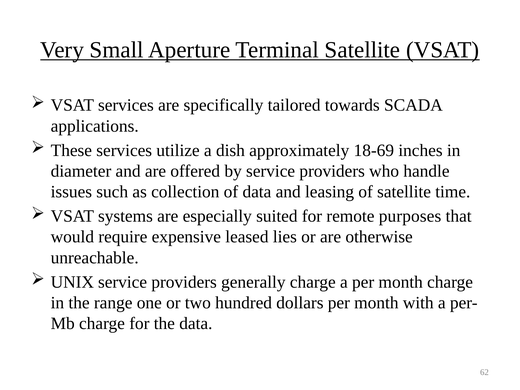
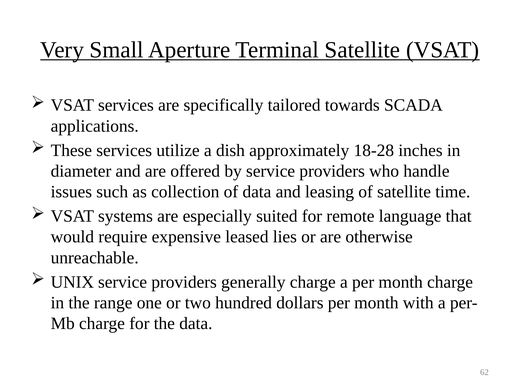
18-69: 18-69 -> 18-28
purposes: purposes -> language
